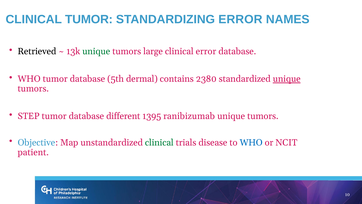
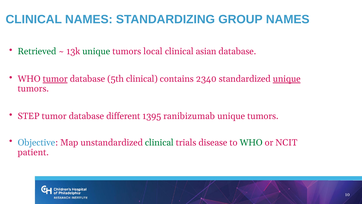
CLINICAL TUMOR: TUMOR -> NAMES
STANDARDIZING ERROR: ERROR -> GROUP
Retrieved colour: black -> green
large: large -> local
clinical error: error -> asian
tumor at (55, 79) underline: none -> present
5th dermal: dermal -> clinical
2380: 2380 -> 2340
WHO at (251, 142) colour: blue -> green
